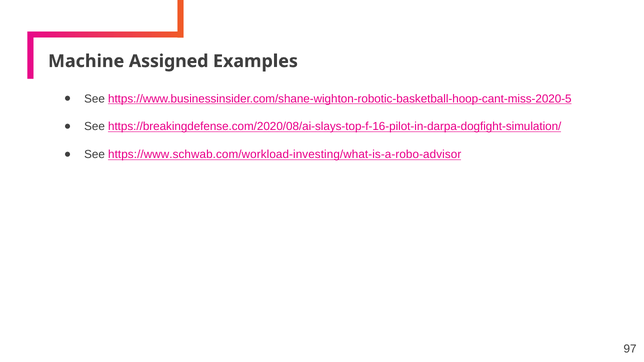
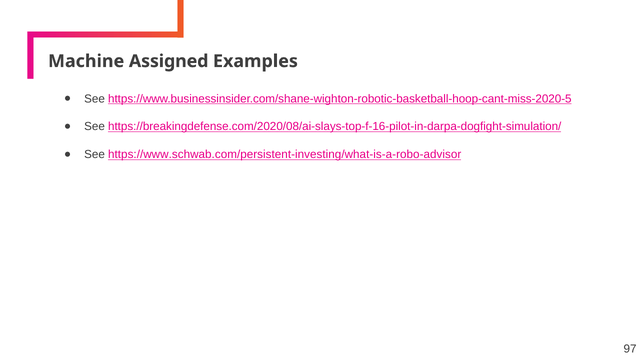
https://www.schwab.com/workload-investing/what-is-a-robo-advisor: https://www.schwab.com/workload-investing/what-is-a-robo-advisor -> https://www.schwab.com/persistent-investing/what-is-a-robo-advisor
